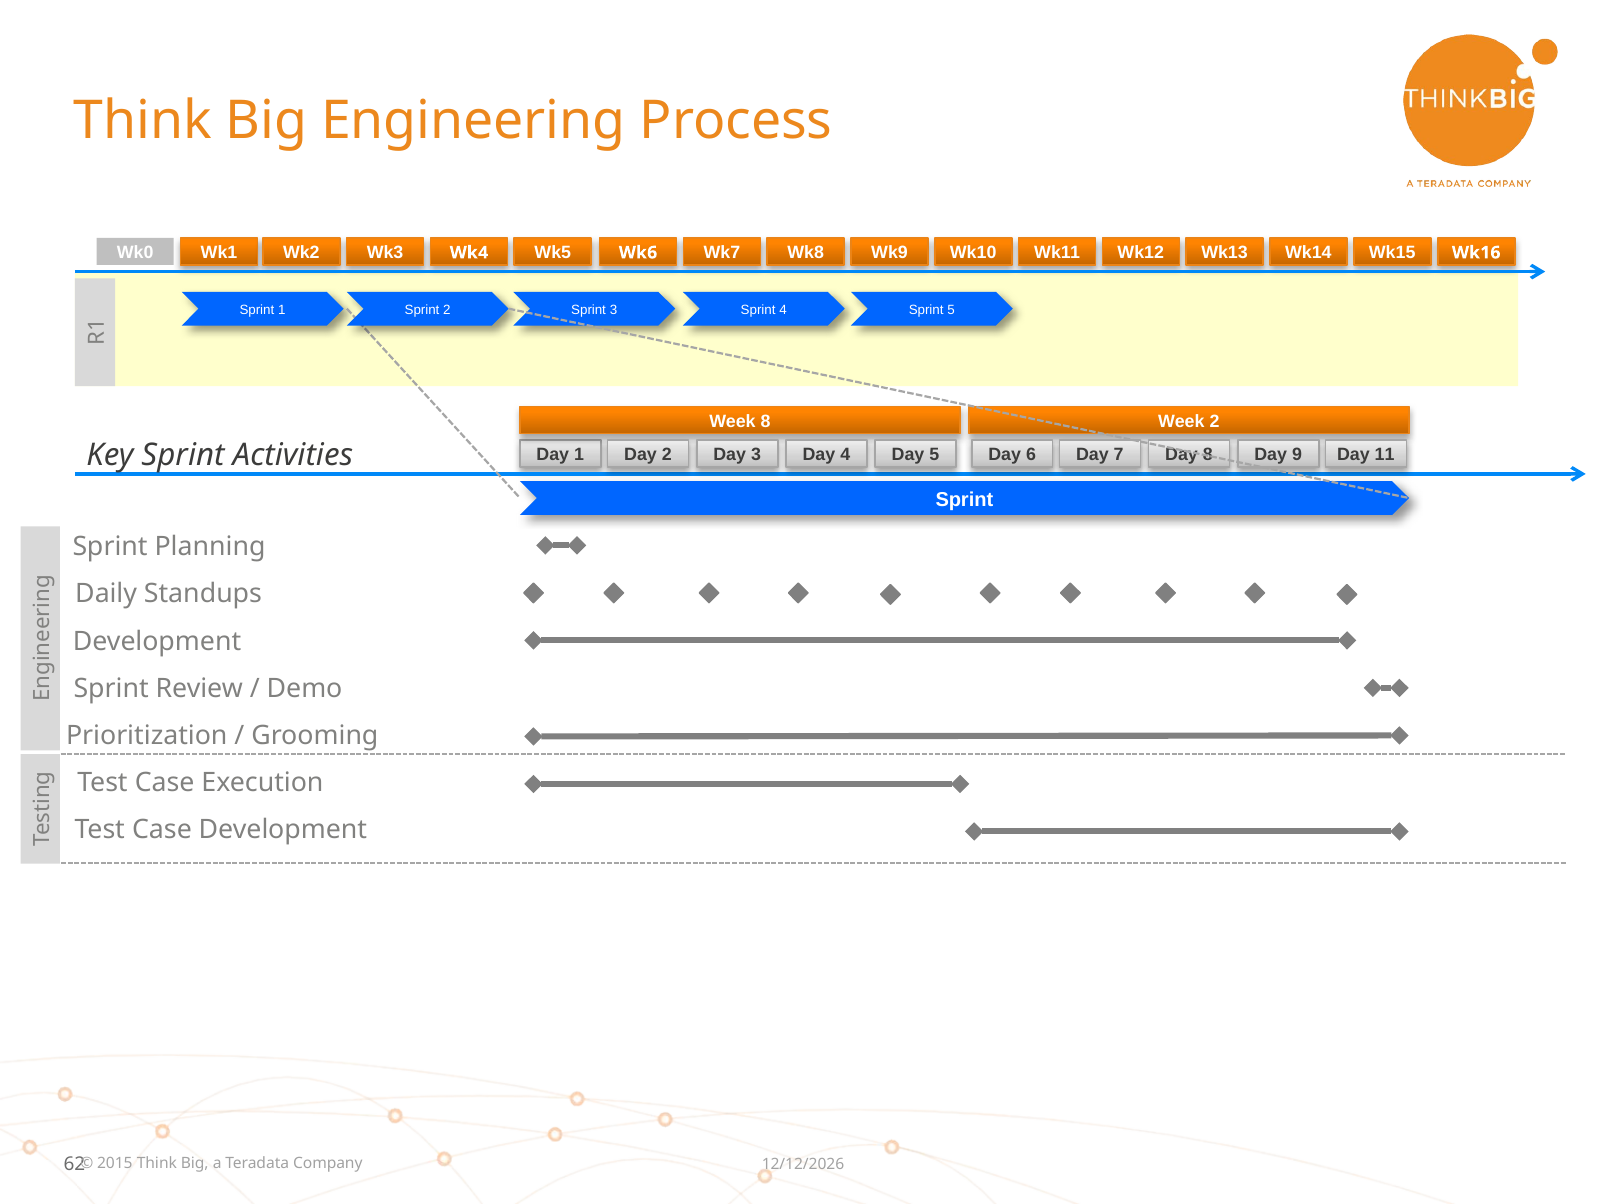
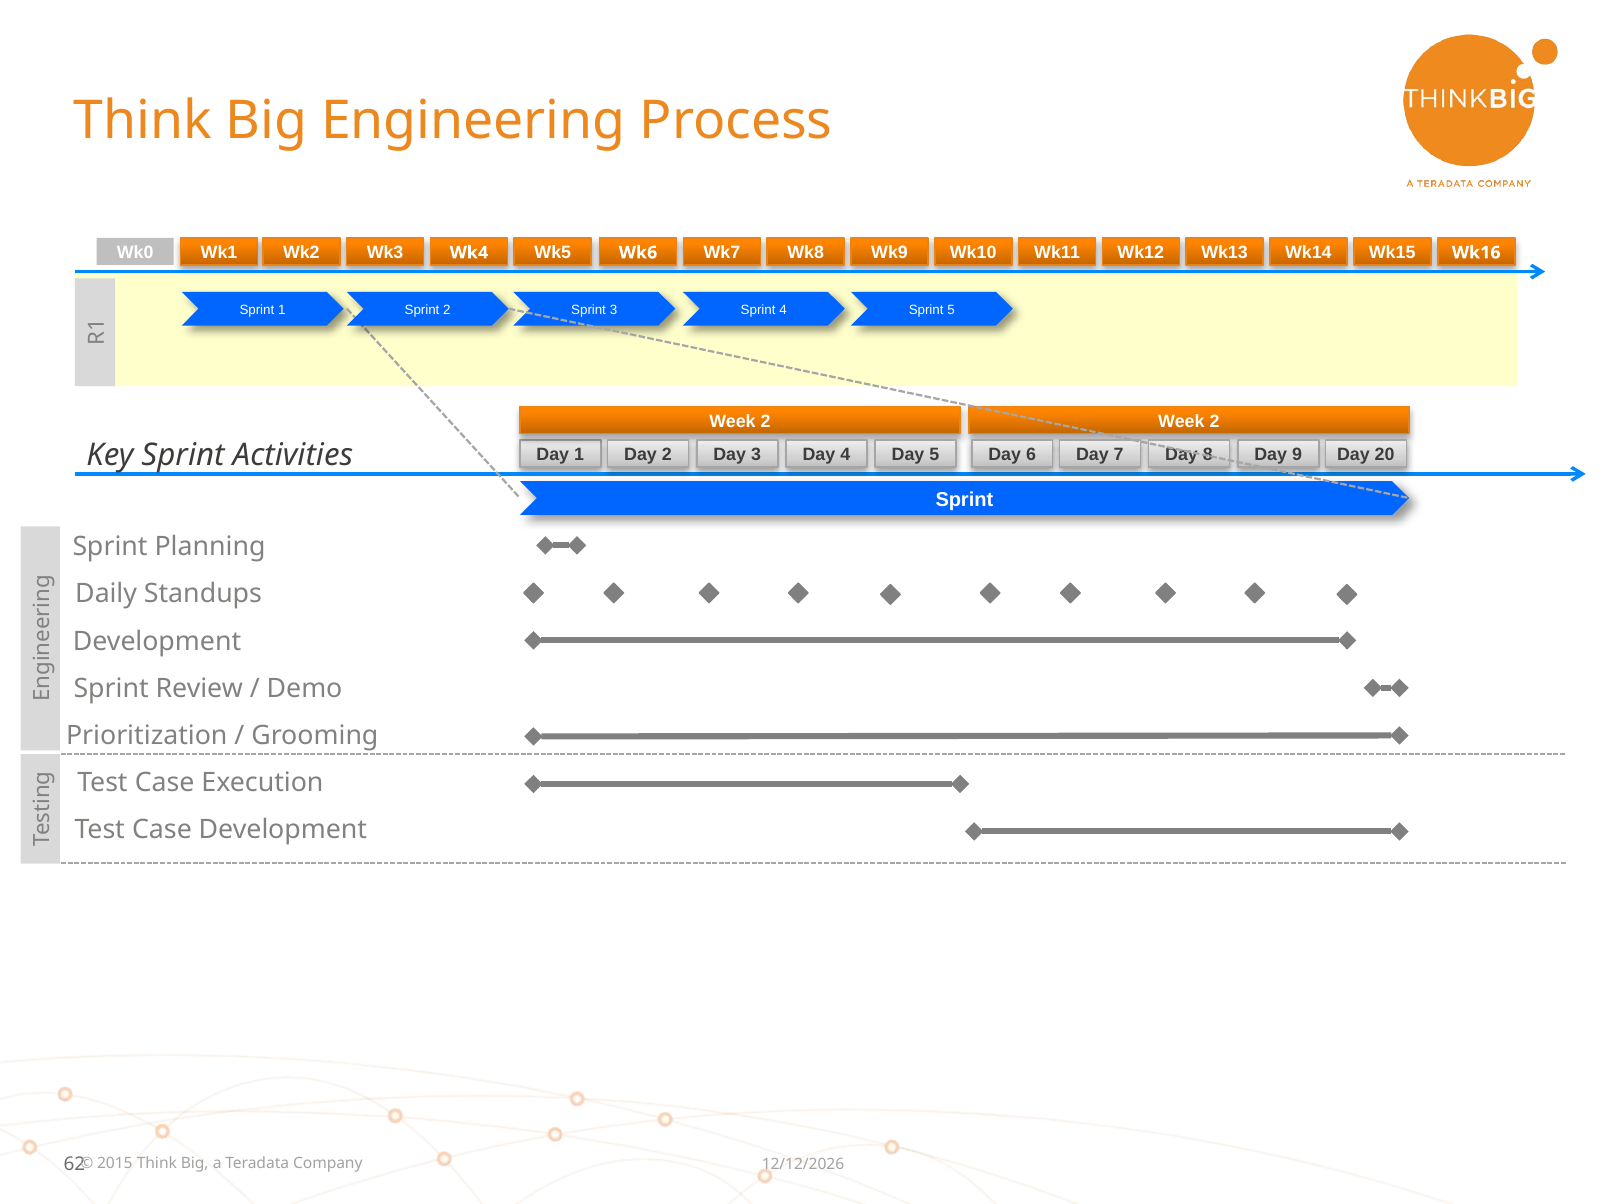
8 at (766, 421): 8 -> 2
11: 11 -> 20
